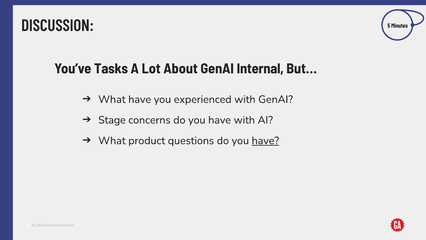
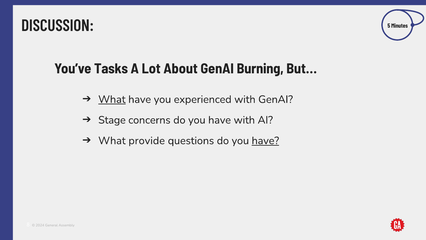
Internal: Internal -> Burning
What at (112, 99) underline: none -> present
product: product -> provide
